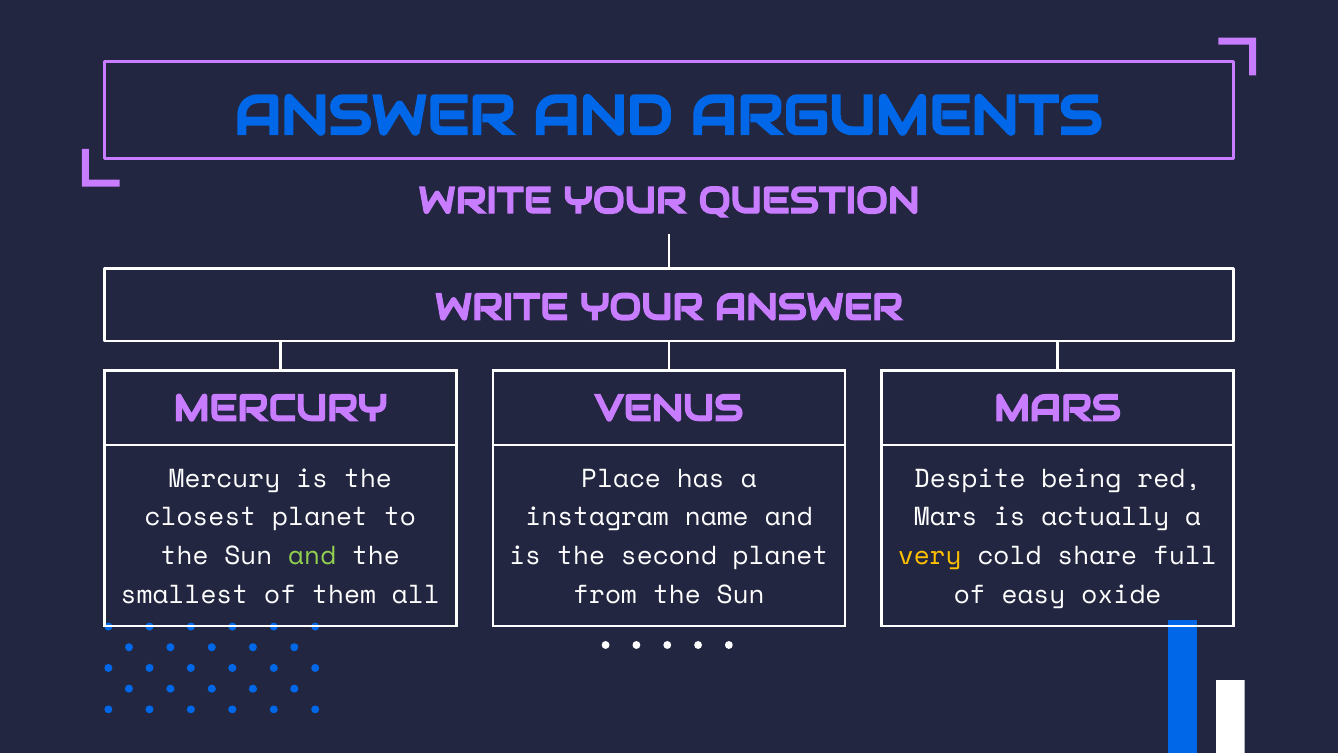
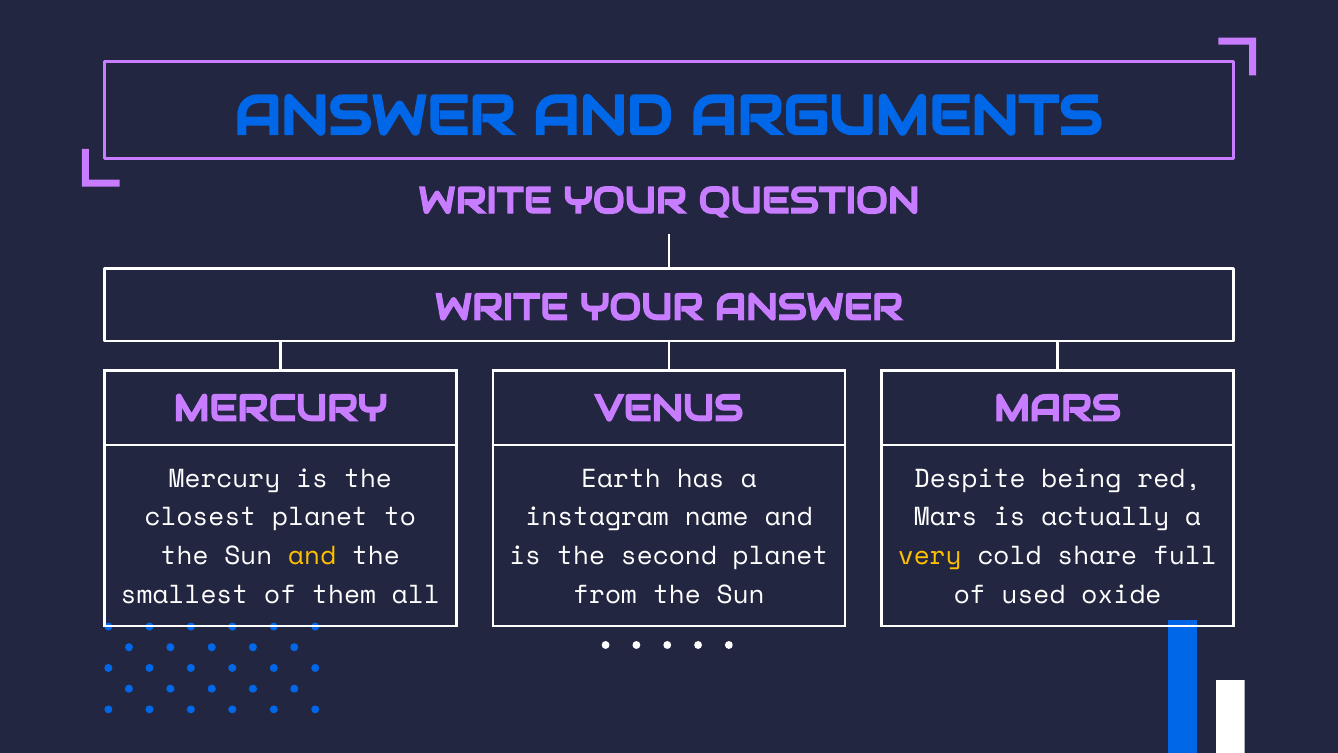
Place: Place -> Earth
and at (312, 556) colour: light green -> yellow
easy: easy -> used
